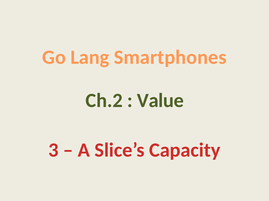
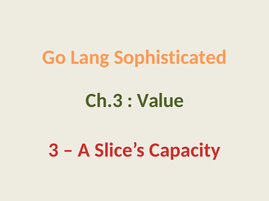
Smartphones: Smartphones -> Sophisticated
Ch.2: Ch.2 -> Ch.3
